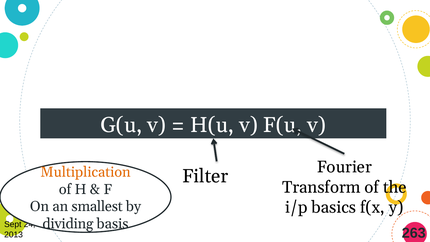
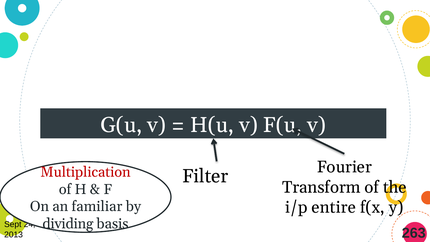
Multiplication colour: orange -> red
smallest: smallest -> familiar
basics: basics -> entire
